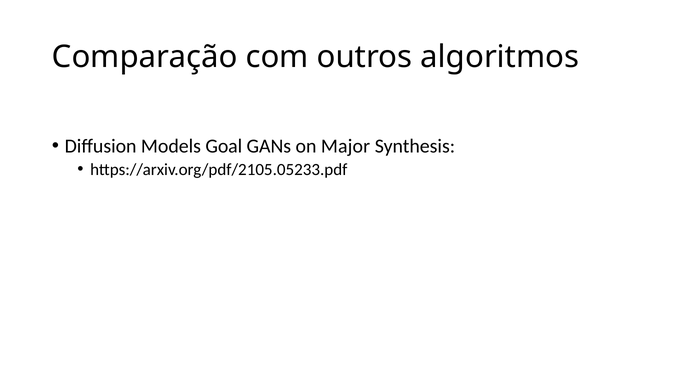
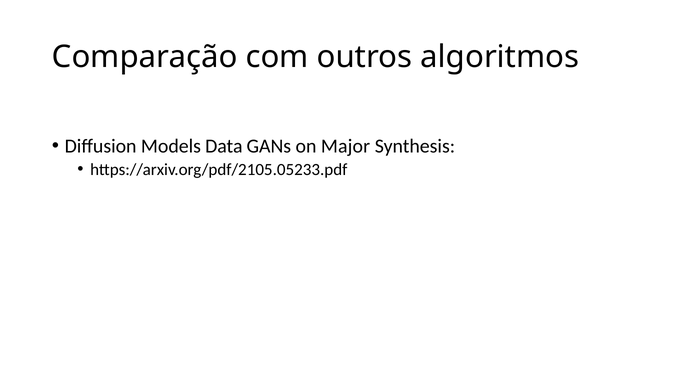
Goal: Goal -> Data
